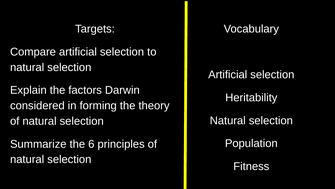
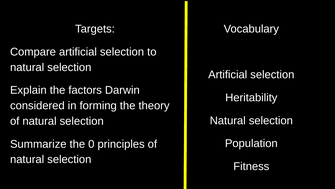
6: 6 -> 0
